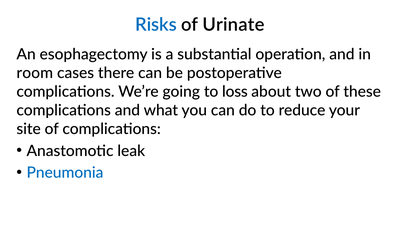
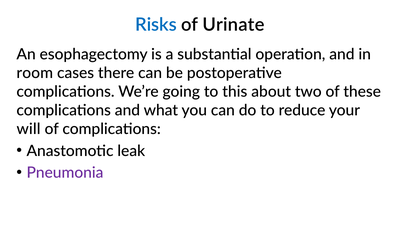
loss: loss -> this
site: site -> will
Pneumonia colour: blue -> purple
